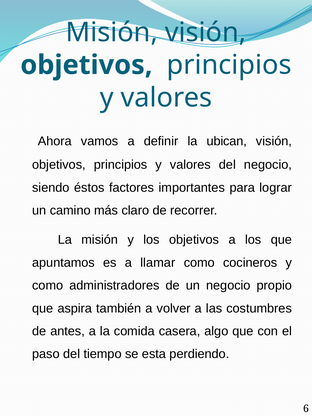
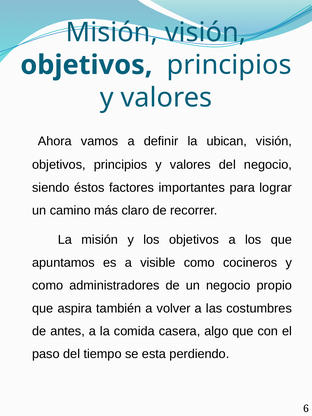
llamar: llamar -> visible
